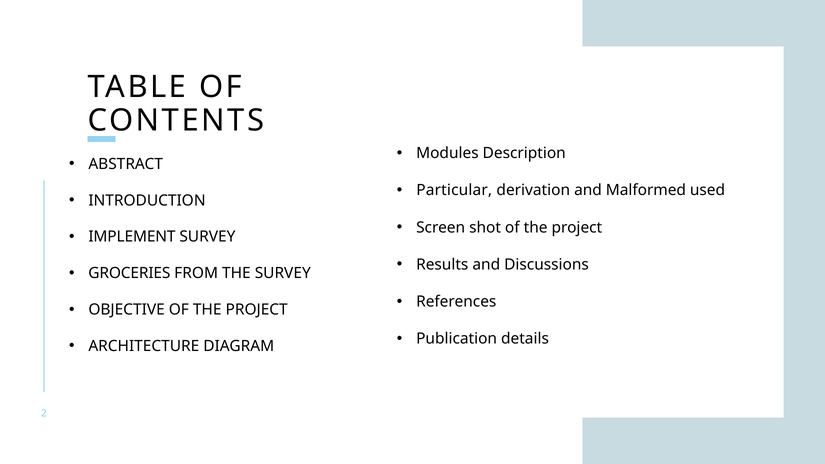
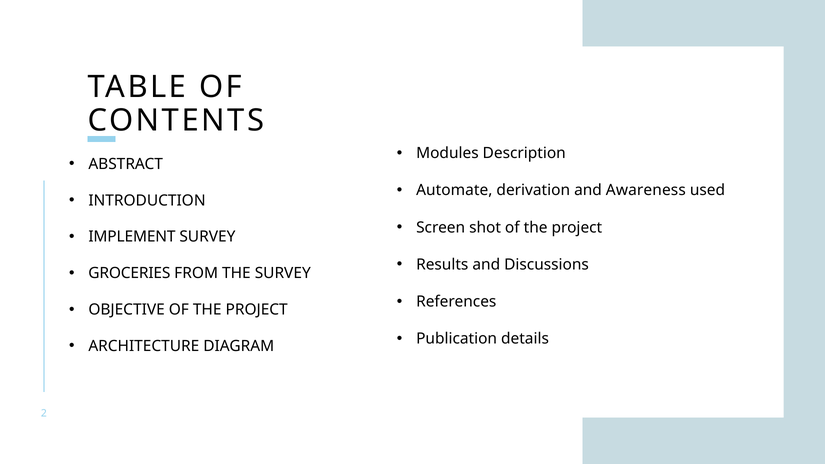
Particular: Particular -> Automate
Malformed: Malformed -> Awareness
